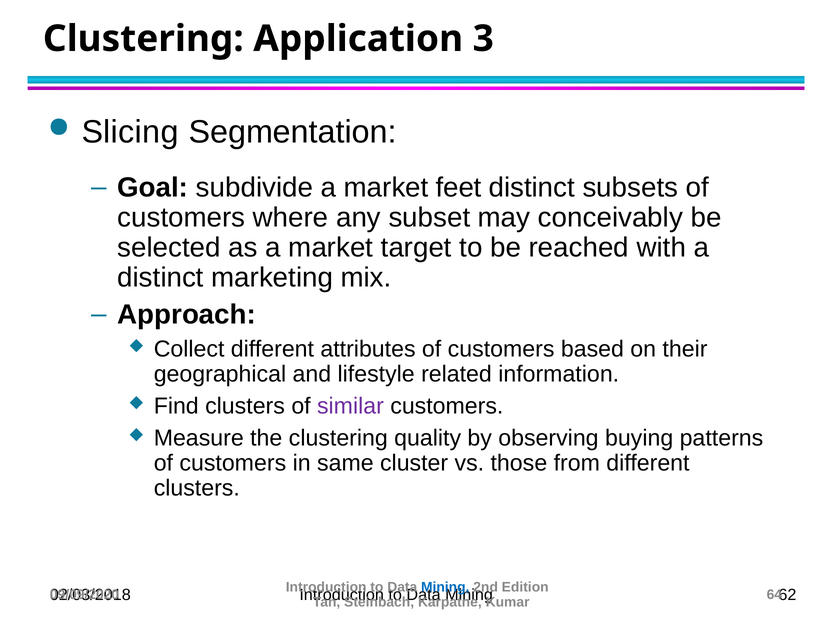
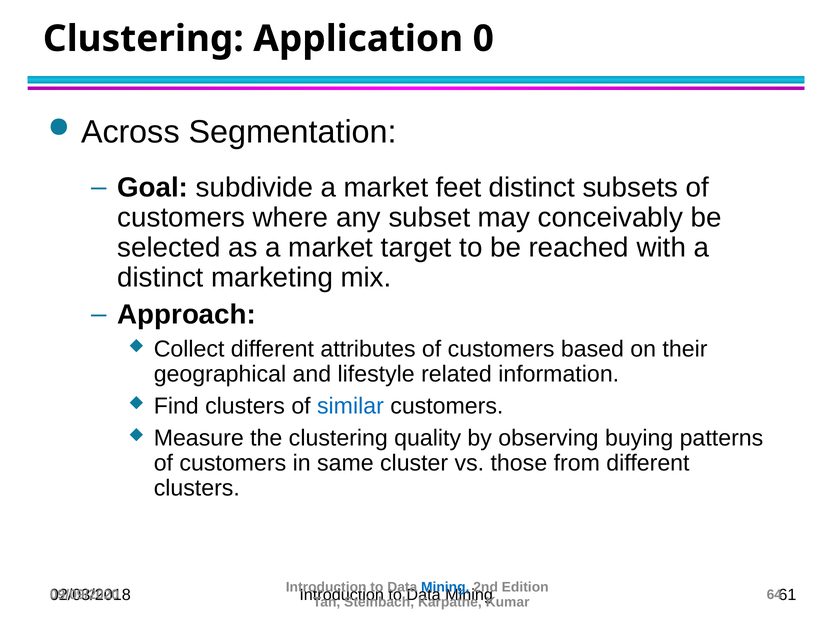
3: 3 -> 0
Slicing: Slicing -> Across
similar colour: purple -> blue
62: 62 -> 61
